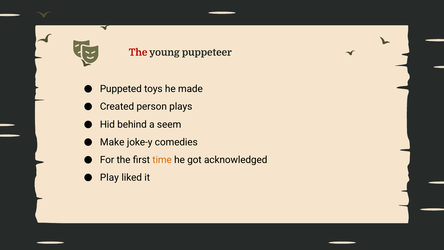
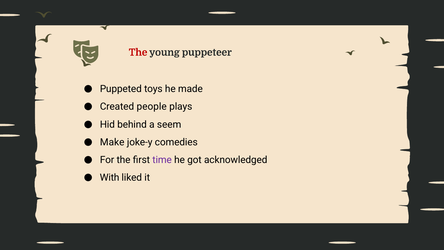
person: person -> people
time colour: orange -> purple
Play: Play -> With
